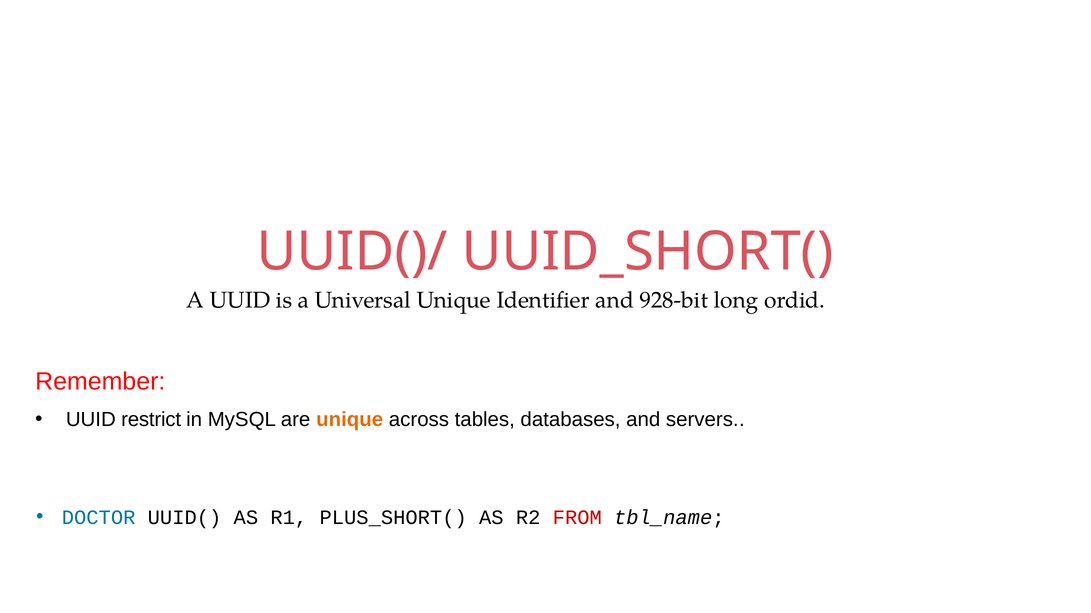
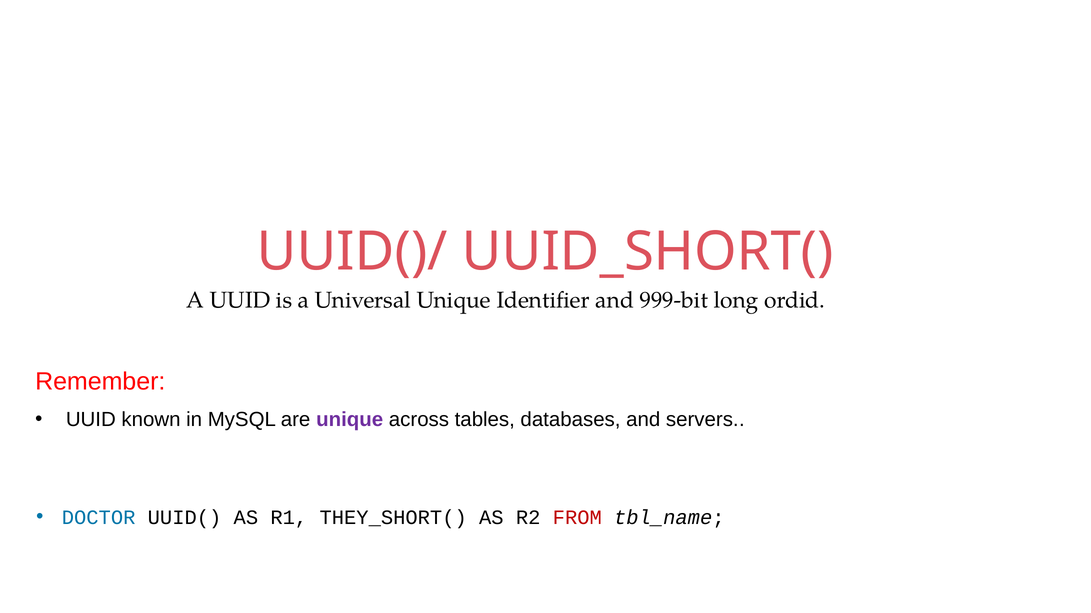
928-bit: 928-bit -> 999-bit
restrict: restrict -> known
unique at (350, 420) colour: orange -> purple
PLUS_SHORT(: PLUS_SHORT( -> THEY_SHORT(
